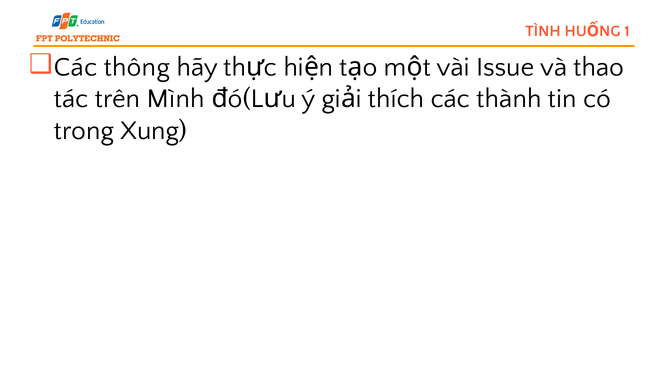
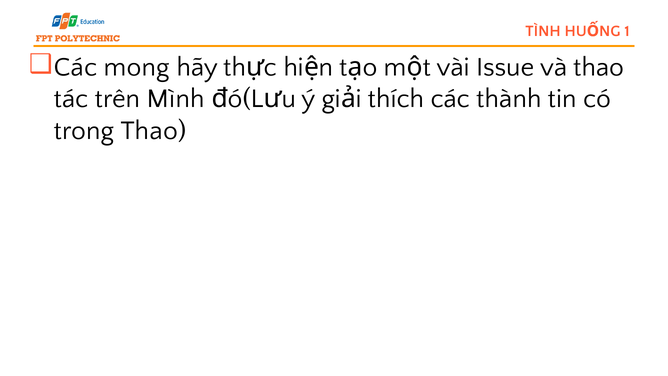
thông: thông -> mong
trong Xung: Xung -> Thao
